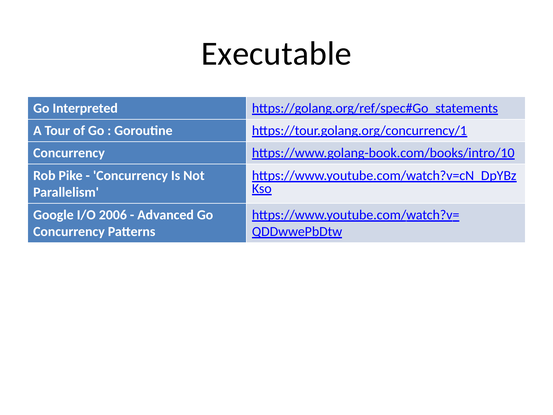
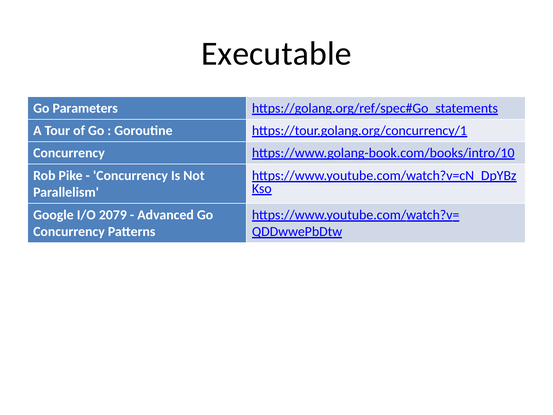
Interpreted: Interpreted -> Parameters
2006: 2006 -> 2079
